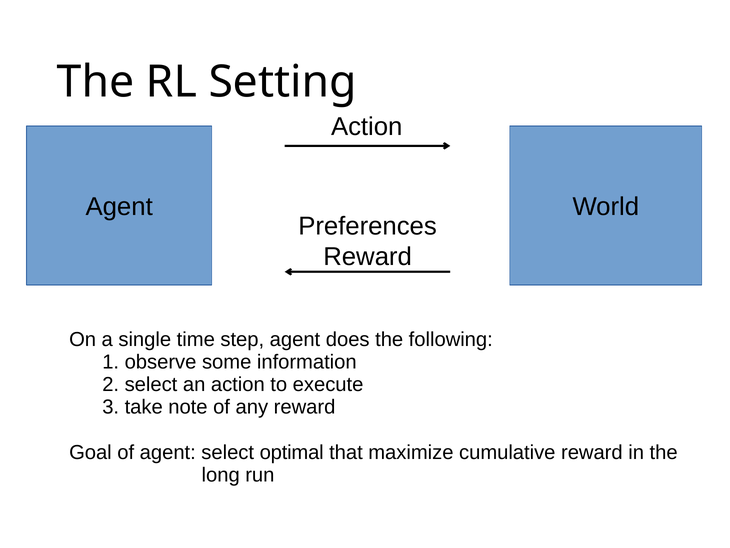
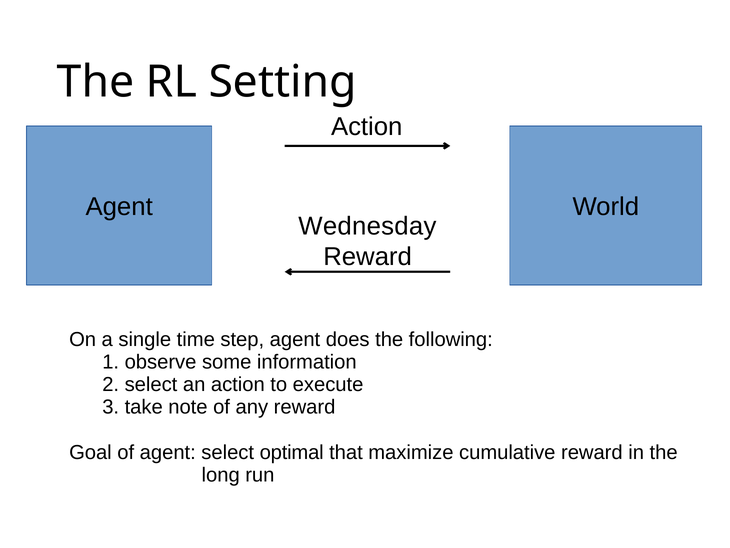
Preferences: Preferences -> Wednesday
